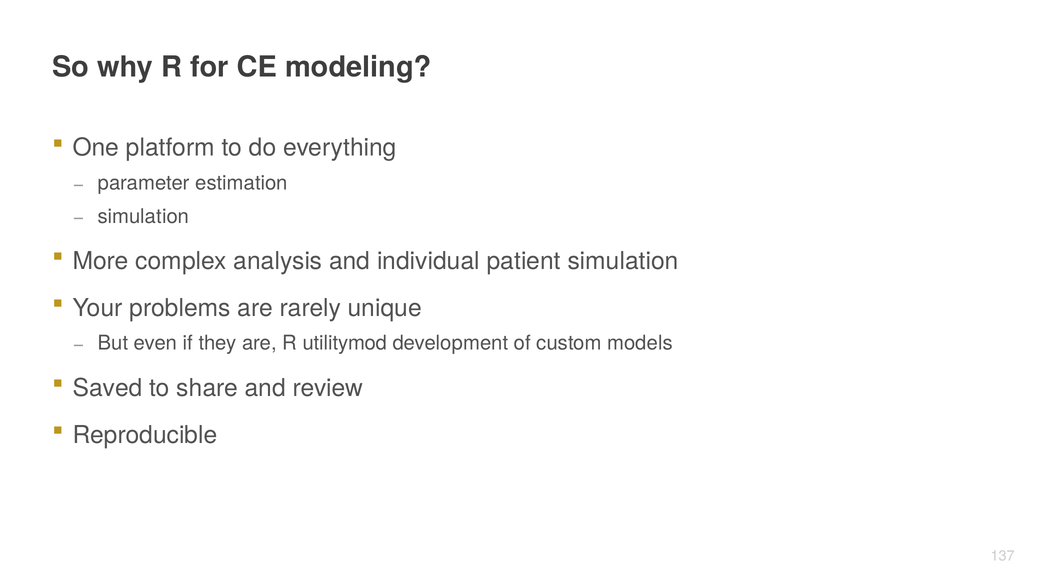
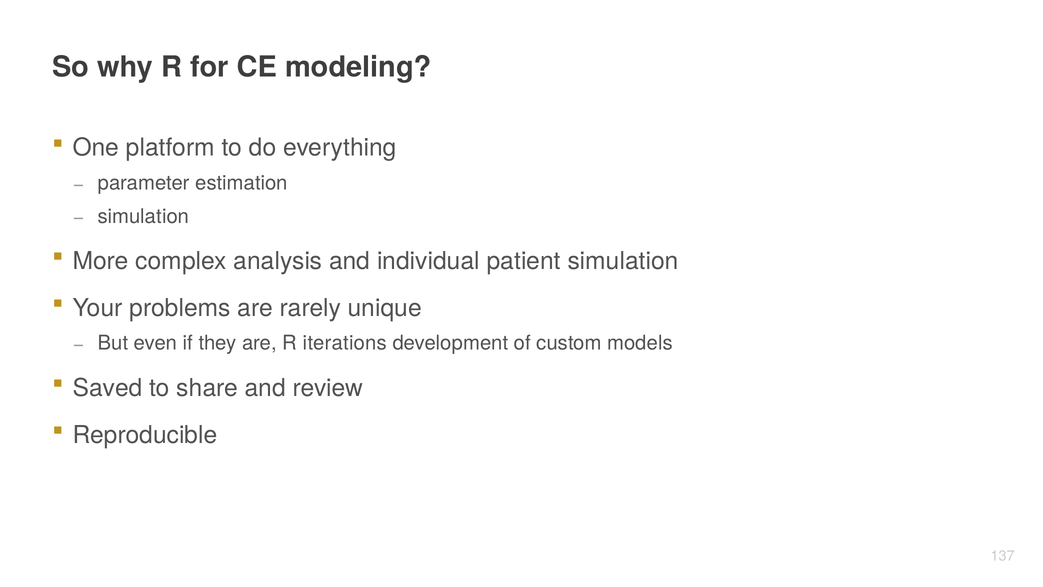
utilitymod: utilitymod -> iterations
